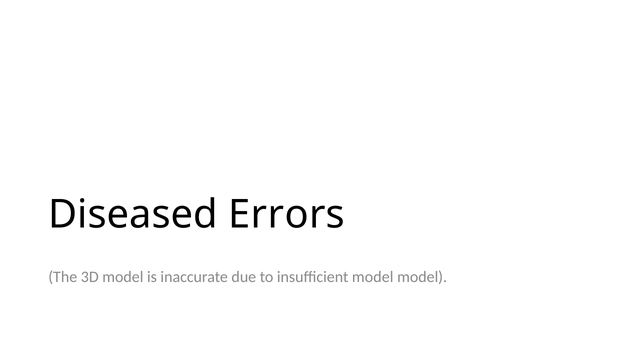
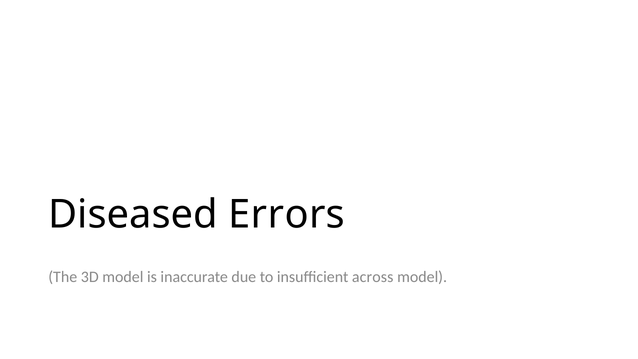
insufficient model: model -> across
